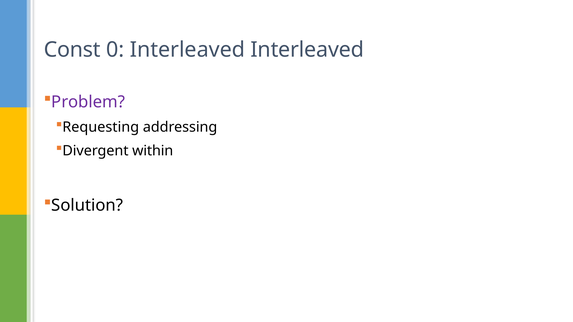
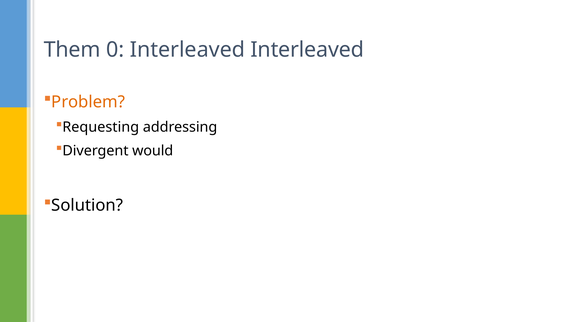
Const: Const -> Them
Problem colour: purple -> orange
within: within -> would
